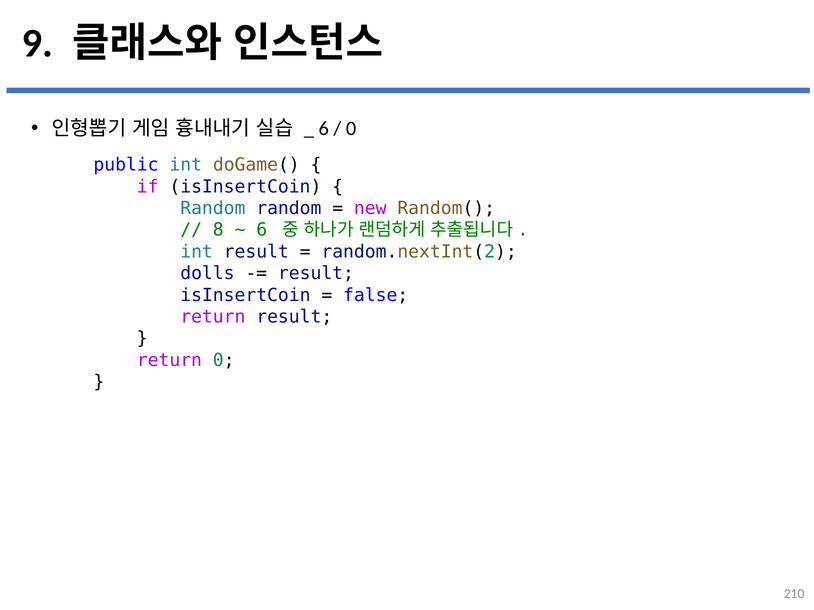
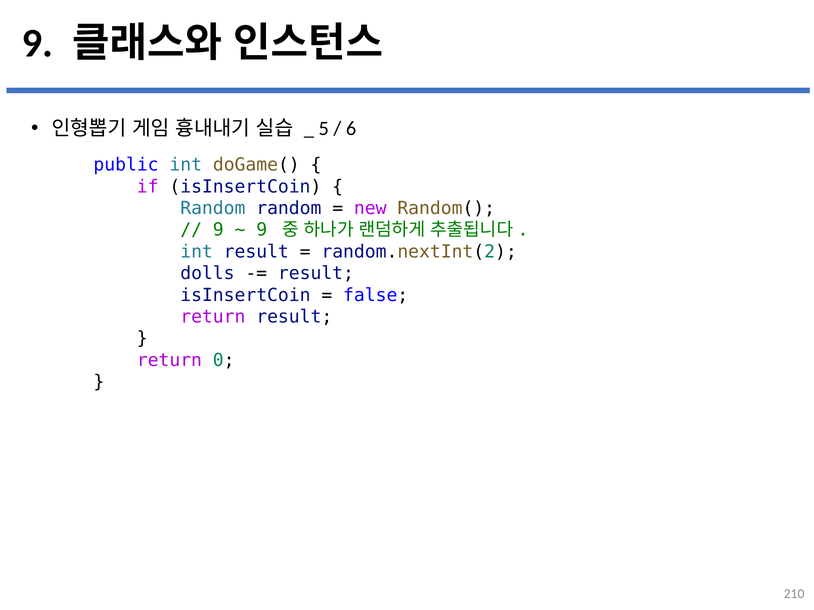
6 at (324, 129): 6 -> 5
0 at (351, 129): 0 -> 6
8 at (218, 230): 8 -> 9
6 at (262, 230): 6 -> 9
